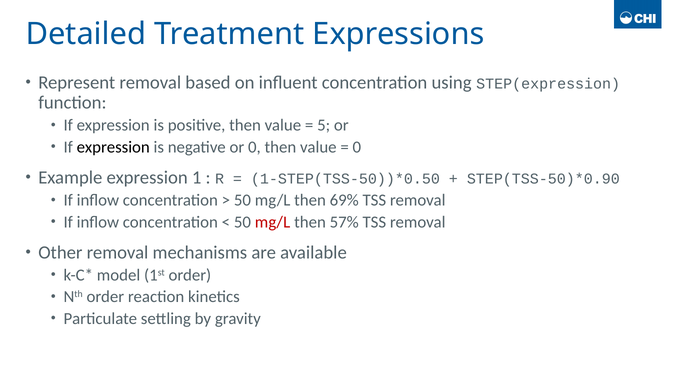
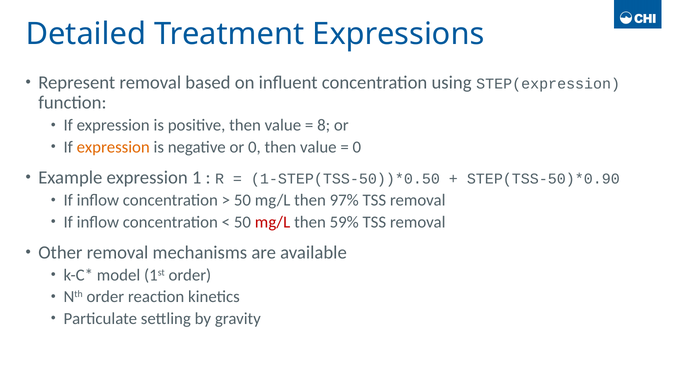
5: 5 -> 8
expression at (113, 147) colour: black -> orange
69%: 69% -> 97%
57%: 57% -> 59%
